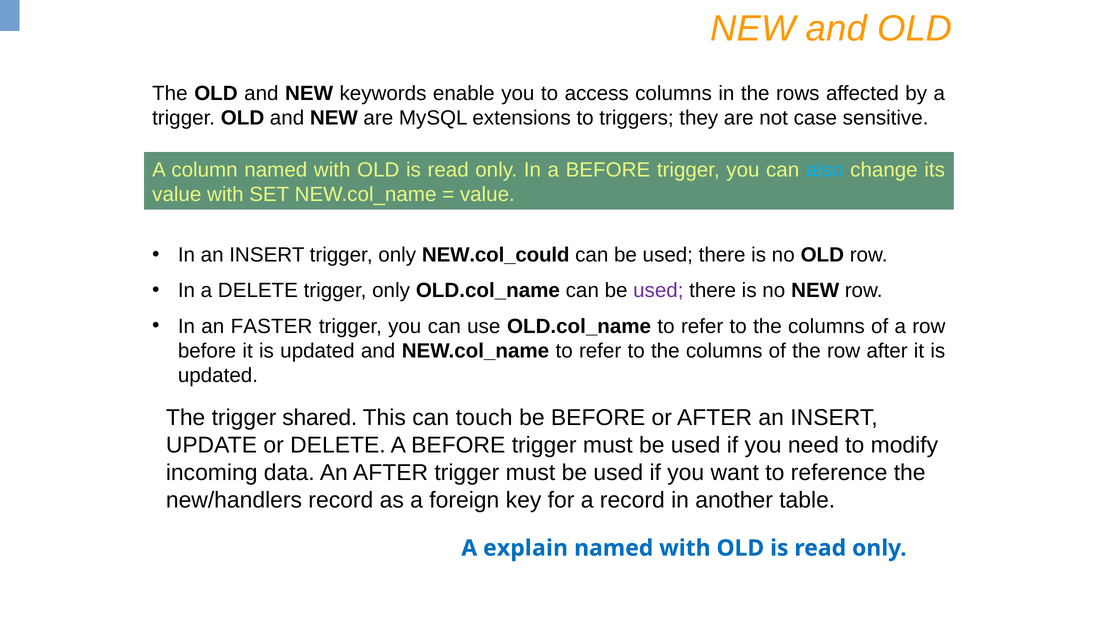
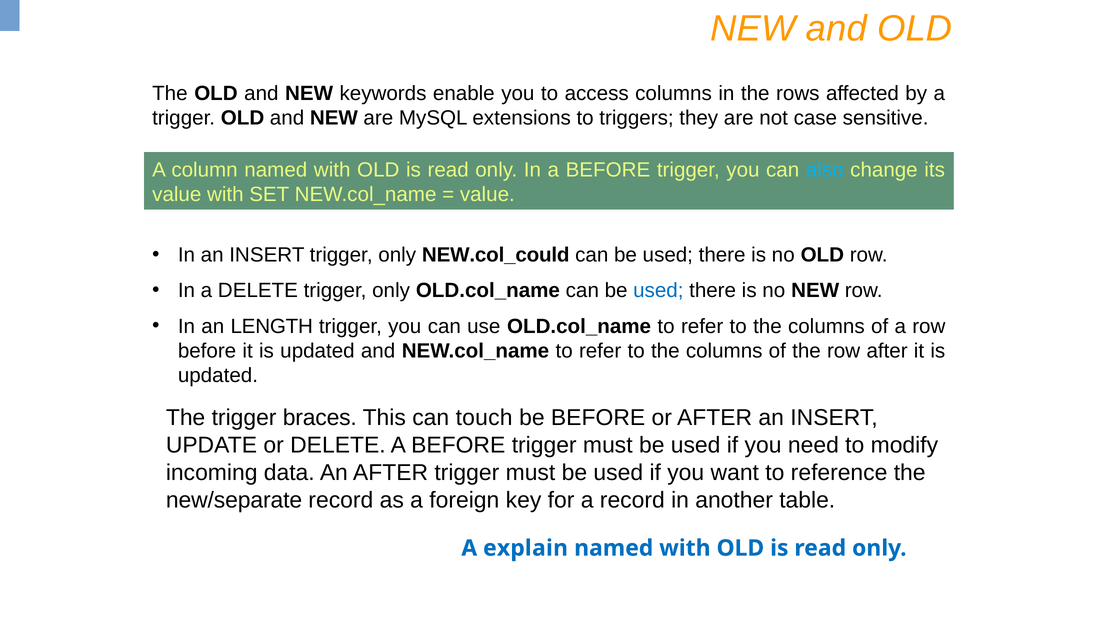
used at (658, 290) colour: purple -> blue
FASTER: FASTER -> LENGTH
shared: shared -> braces
new/handlers: new/handlers -> new/separate
